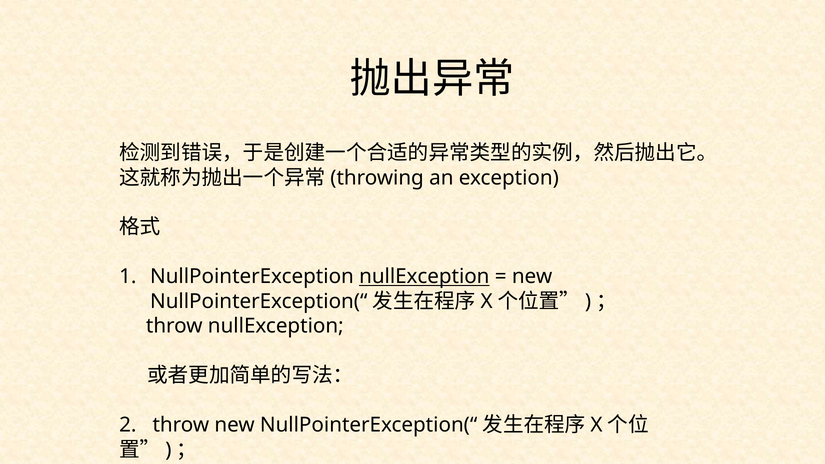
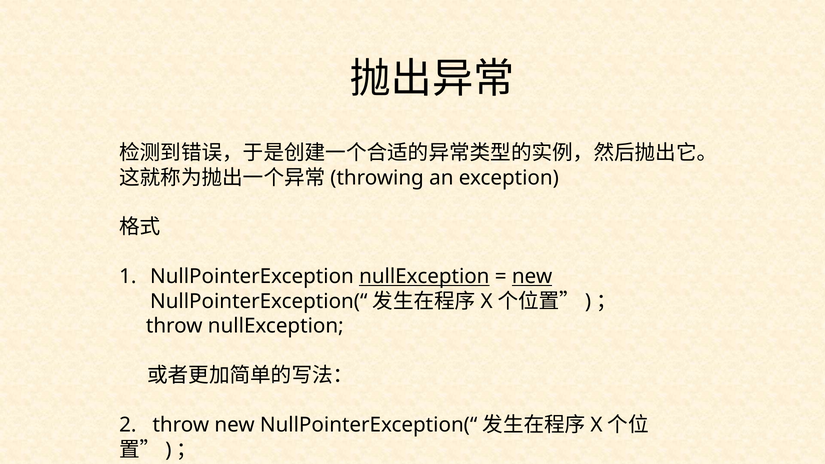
new at (532, 277) underline: none -> present
